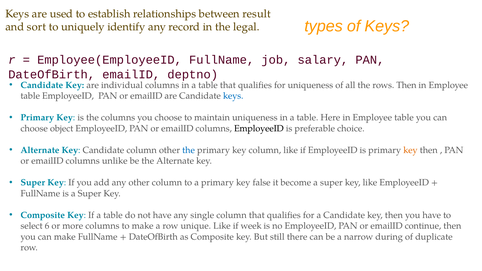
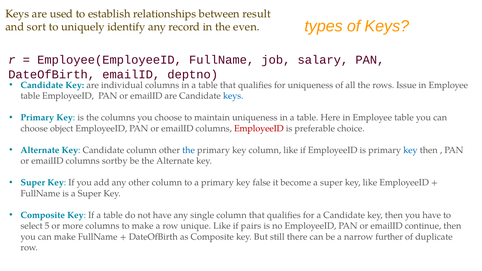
legal: legal -> even
rows Then: Then -> Issue
EmployeeID at (259, 128) colour: black -> red
key at (410, 150) colour: orange -> blue
unlike: unlike -> sortby
6: 6 -> 5
week: week -> pairs
during: during -> further
